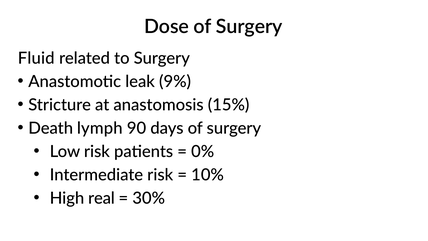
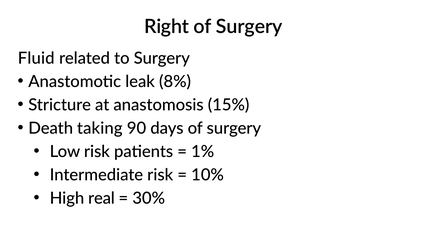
Dose: Dose -> Right
9%: 9% -> 8%
lymph: lymph -> taking
0%: 0% -> 1%
